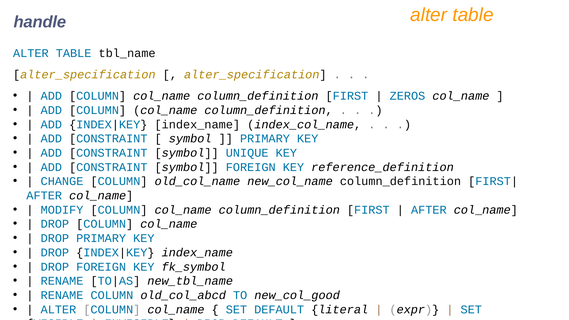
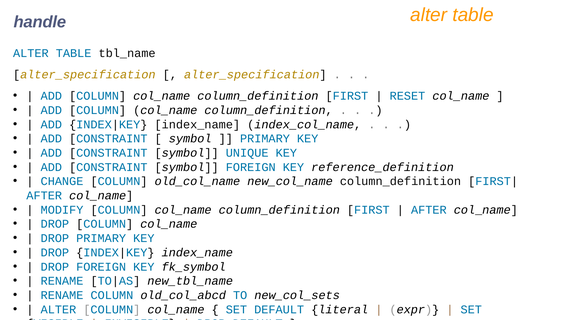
ZEROS: ZEROS -> RESET
new_col_good: new_col_good -> new_col_sets
